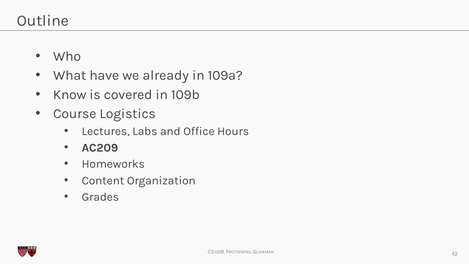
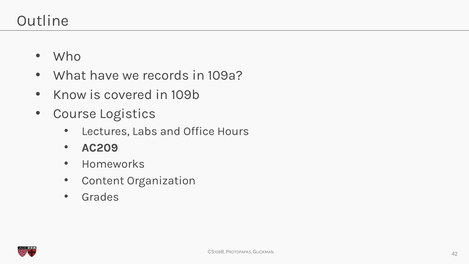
already: already -> records
